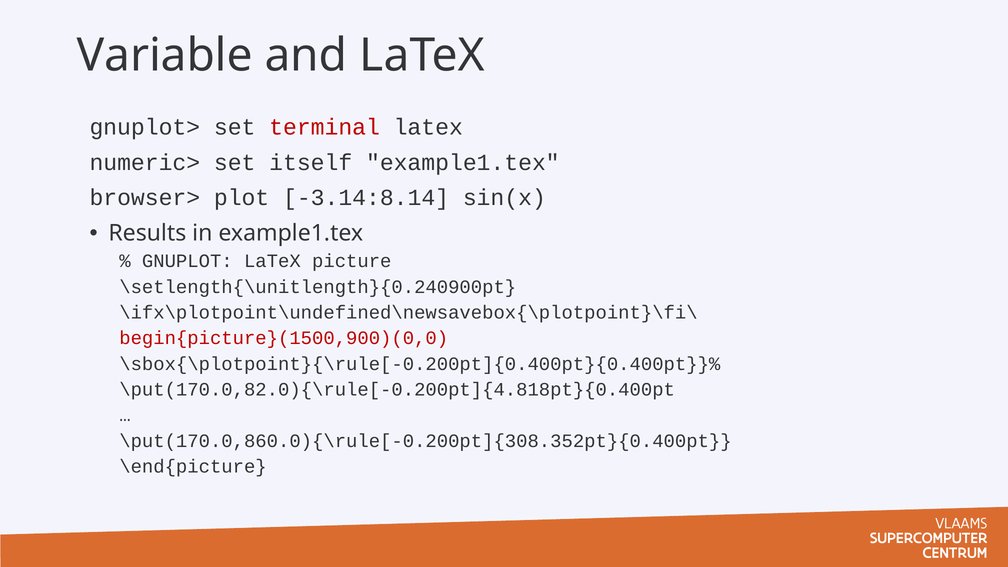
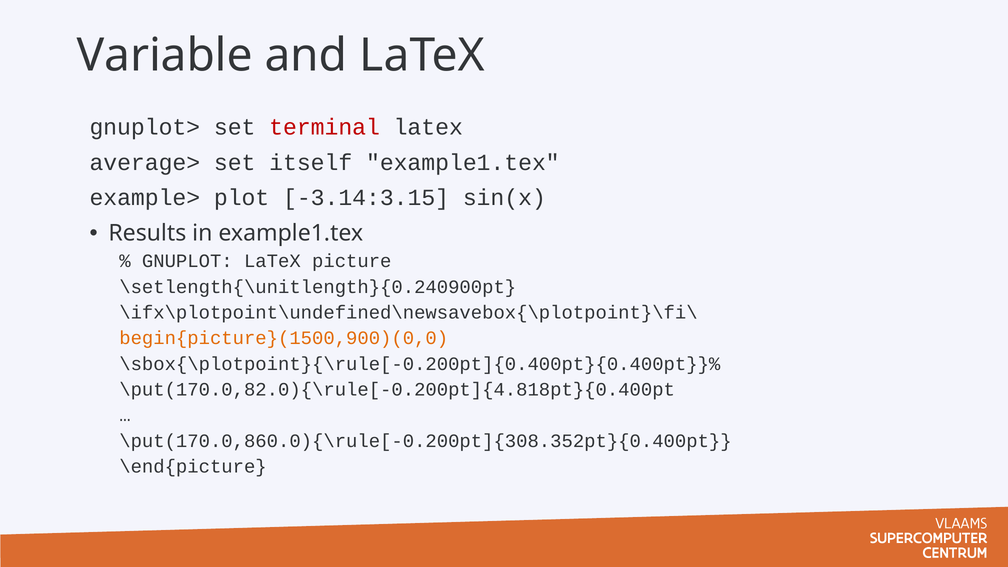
numeric>: numeric> -> average>
browser>: browser> -> example>
-3.14:8.14: -3.14:8.14 -> -3.14:3.15
begin{picture}(1500,900)(0,0 colour: red -> orange
